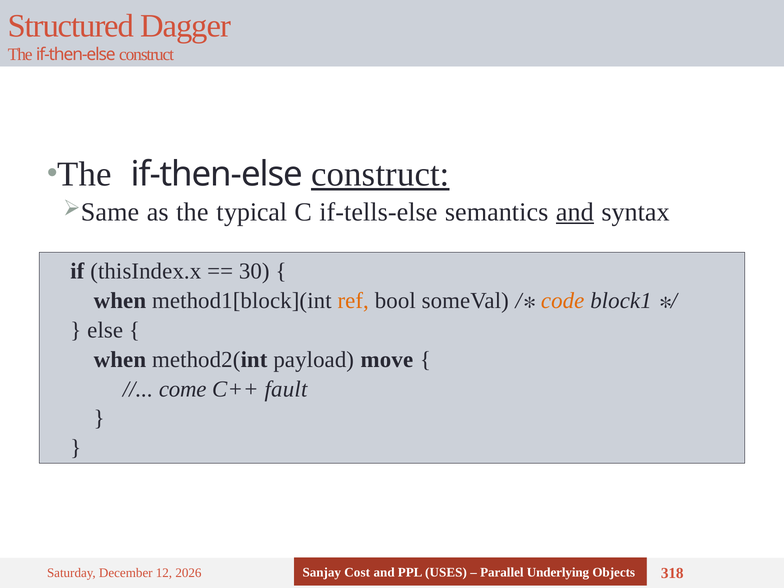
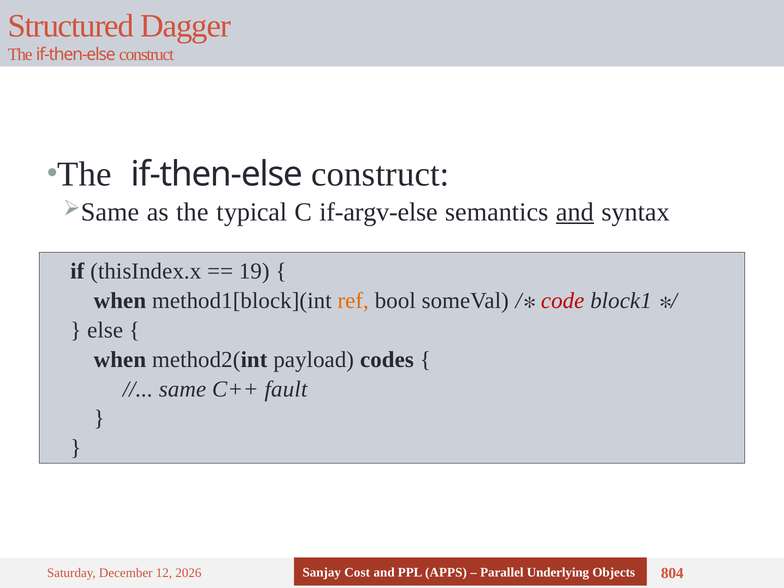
construct at (380, 174) underline: present -> none
if-tells-else: if-tells-else -> if-argv-else
30: 30 -> 19
code colour: orange -> red
move: move -> codes
come: come -> same
USES: USES -> APPS
318: 318 -> 804
